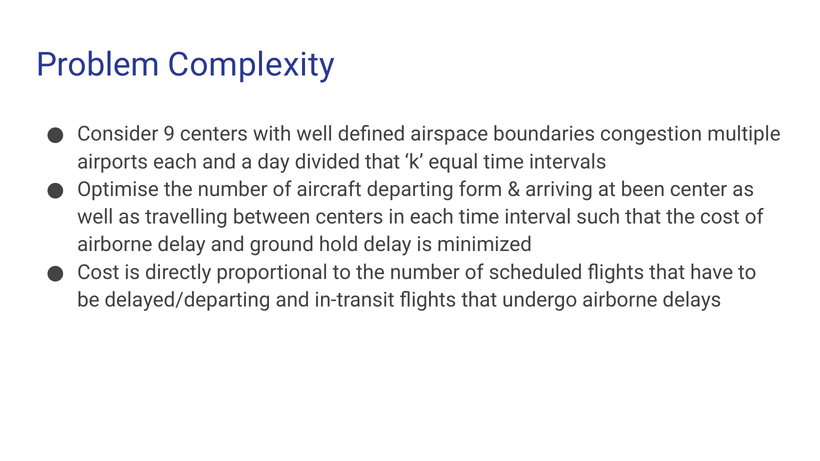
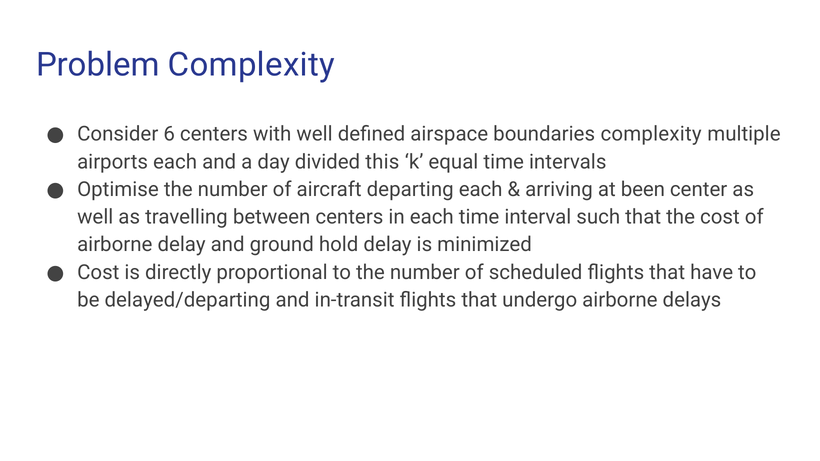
9: 9 -> 6
boundaries congestion: congestion -> complexity
divided that: that -> this
departing form: form -> each
